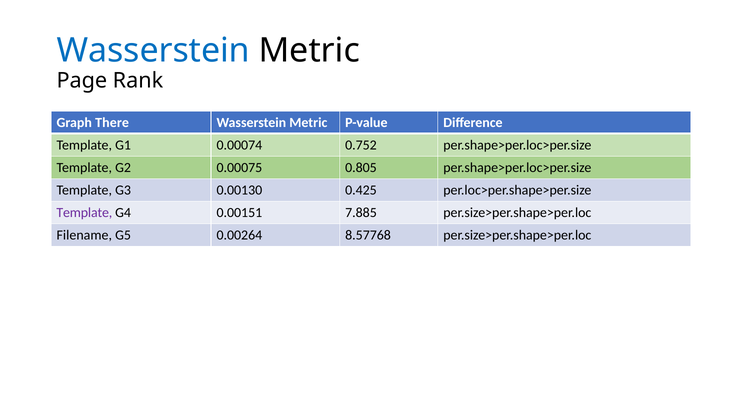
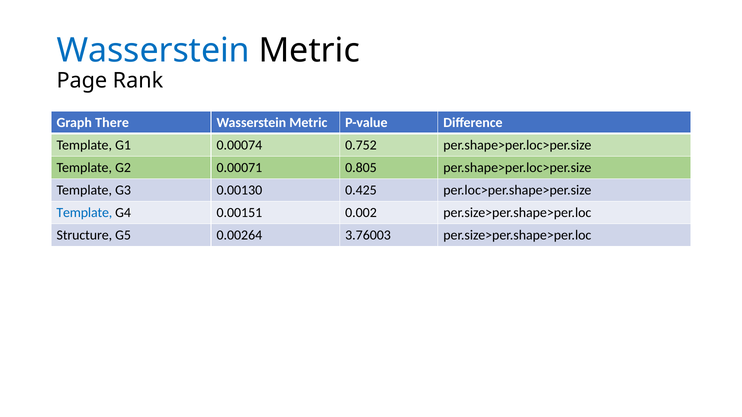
0.00075: 0.00075 -> 0.00071
Template at (84, 213) colour: purple -> blue
7.885: 7.885 -> 0.002
Filename: Filename -> Structure
8.57768: 8.57768 -> 3.76003
